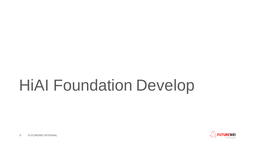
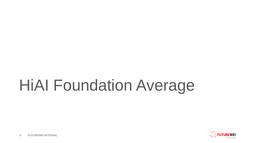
Develop: Develop -> Average
